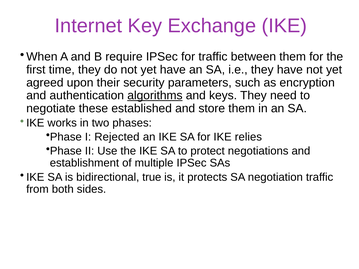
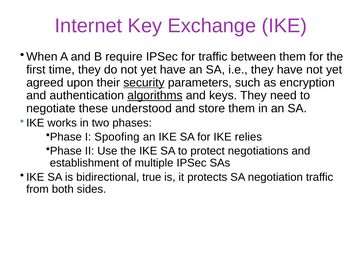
security underline: none -> present
established: established -> understood
Rejected: Rejected -> Spoofing
